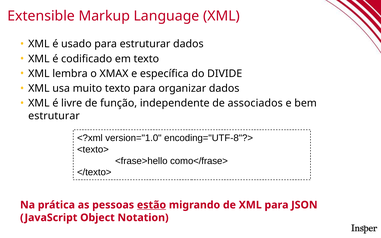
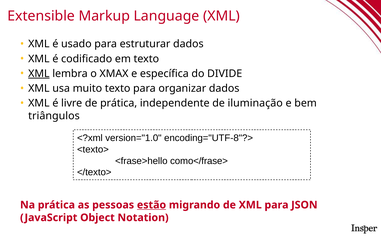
XML at (39, 74) underline: none -> present
de função: função -> prática
associados: associados -> iluminação
estruturar at (54, 116): estruturar -> triângulos
